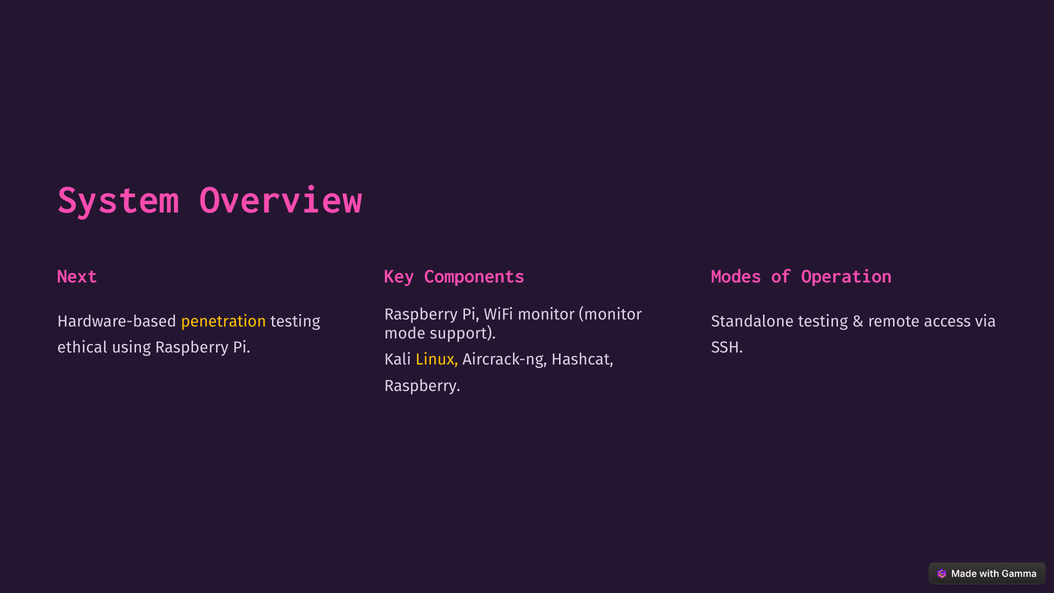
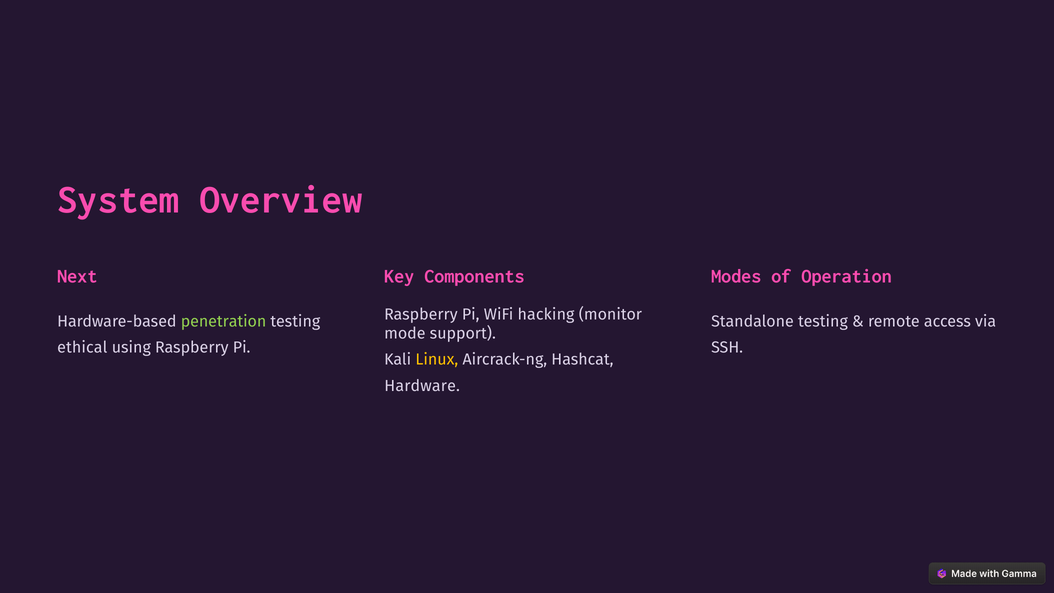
WiFi monitor: monitor -> hacking
penetration colour: yellow -> light green
Raspberry at (422, 386): Raspberry -> Hardware
